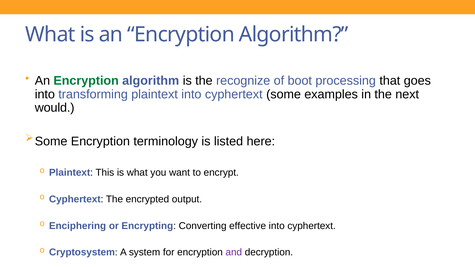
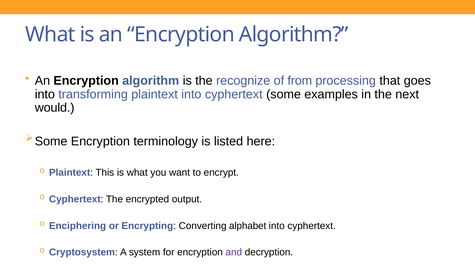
Encryption at (86, 81) colour: green -> black
boot: boot -> from
effective: effective -> alphabet
